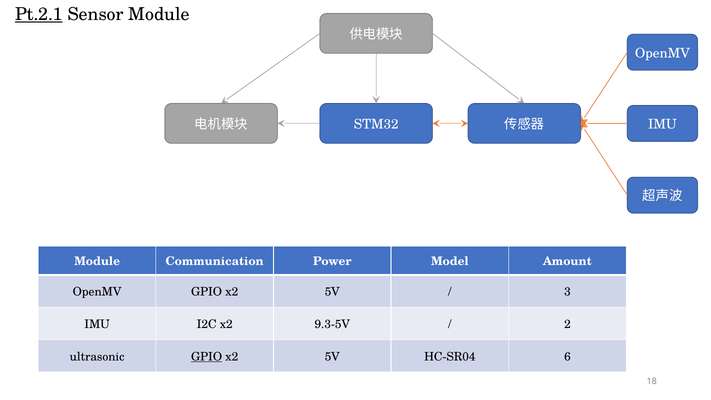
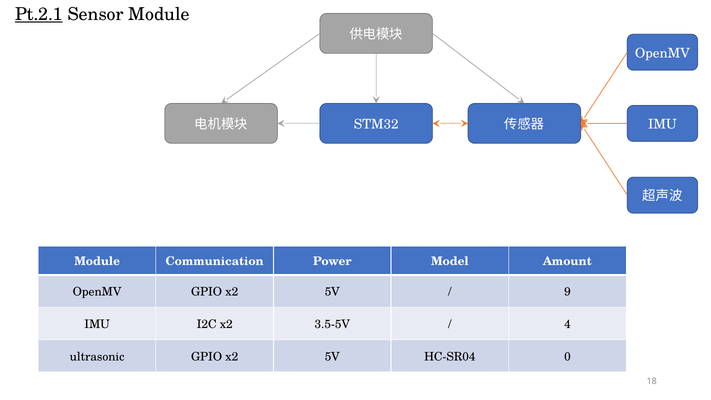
3: 3 -> 9
9.3-5V: 9.3-5V -> 3.5-5V
2: 2 -> 4
GPIO at (207, 357) underline: present -> none
6: 6 -> 0
